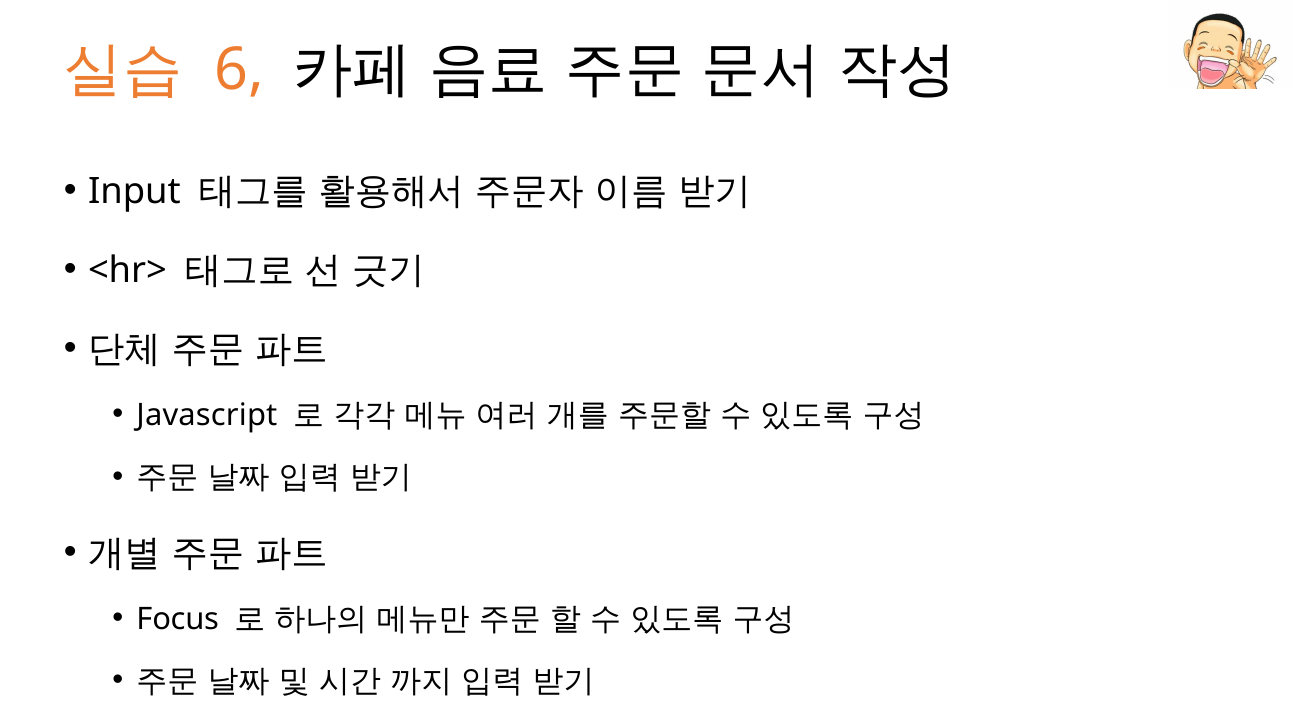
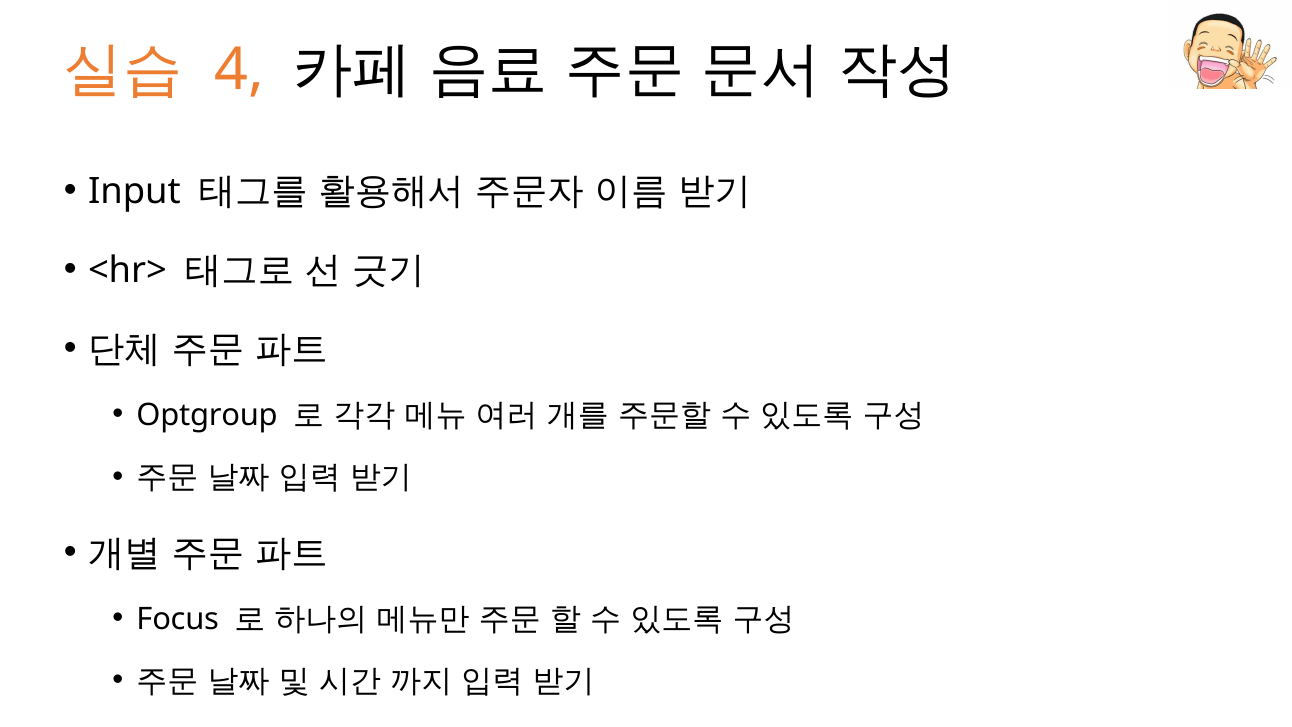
6: 6 -> 4
Javascript: Javascript -> Optgroup
